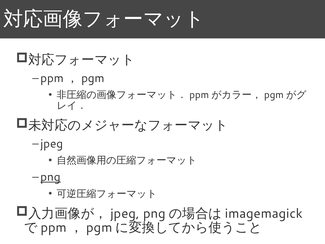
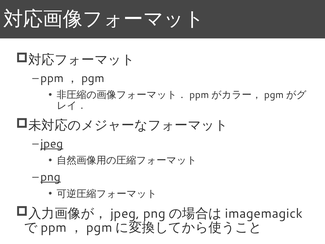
jpeg underline: none -> present
